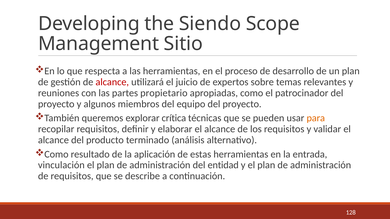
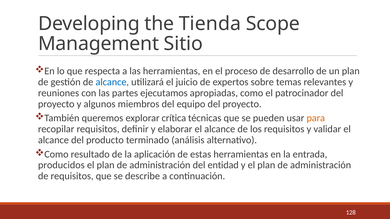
Siendo: Siendo -> Tienda
alcance at (112, 82) colour: red -> blue
propietario: propietario -> ejecutamos
vinculación: vinculación -> producidos
